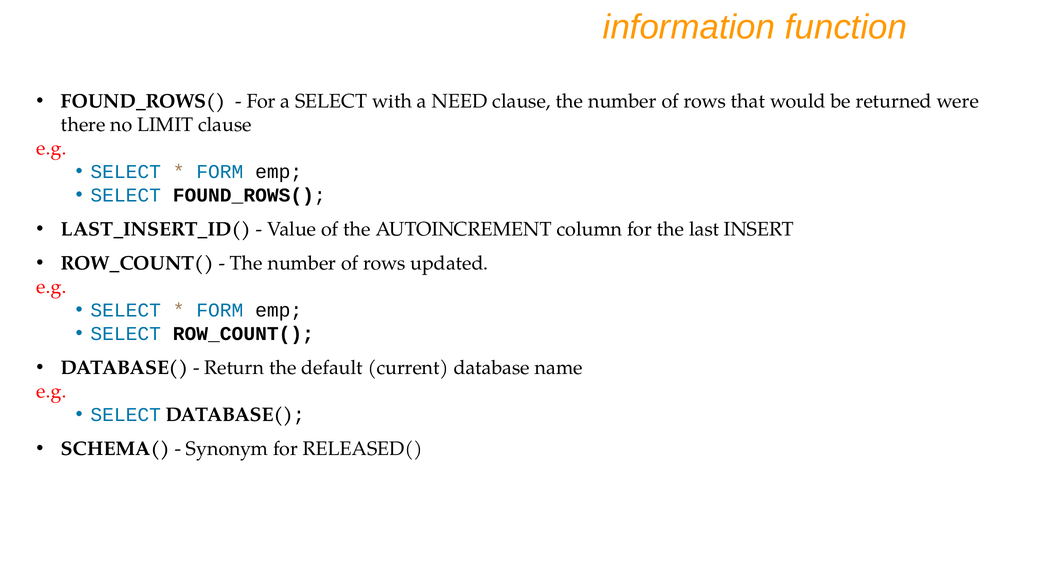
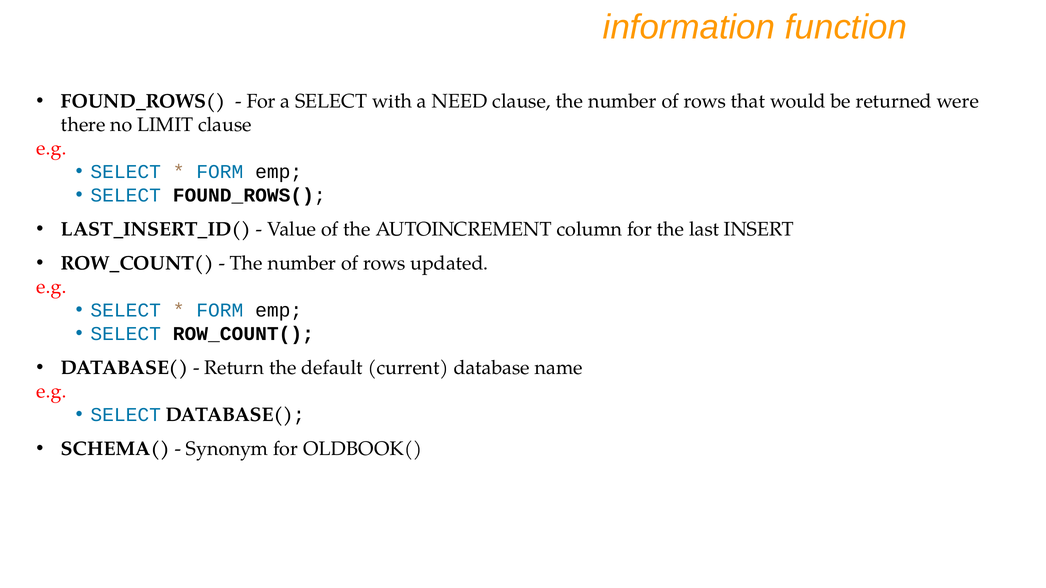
RELEASED(: RELEASED( -> OLDBOOK(
